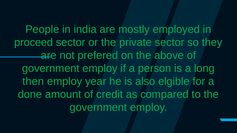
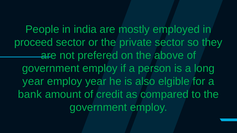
then at (33, 82): then -> year
done: done -> bank
